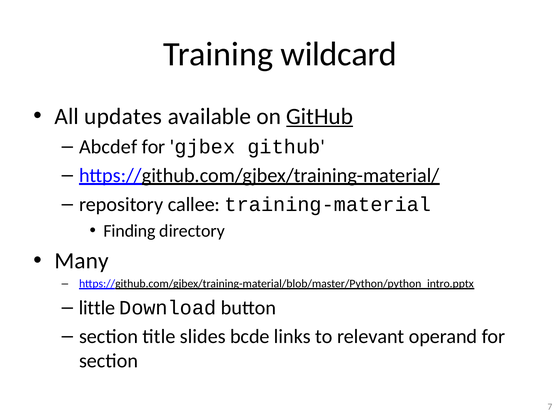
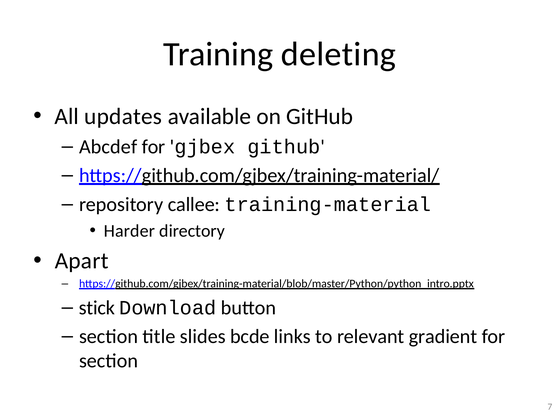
wildcard: wildcard -> deleting
GitHub at (320, 116) underline: present -> none
Finding: Finding -> Harder
Many: Many -> Apart
little: little -> stick
operand: operand -> gradient
